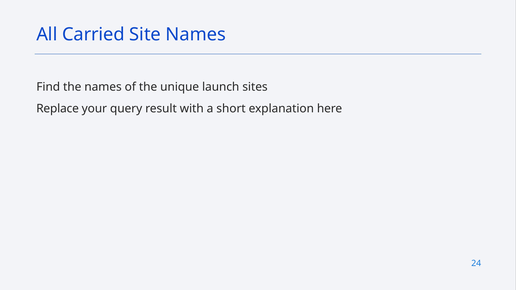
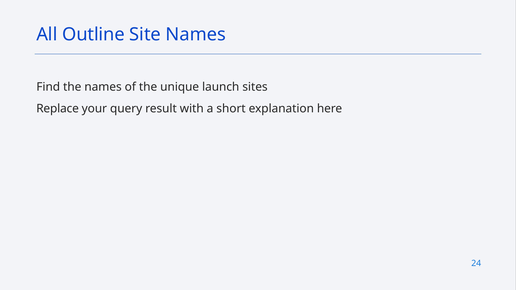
Carried: Carried -> Outline
